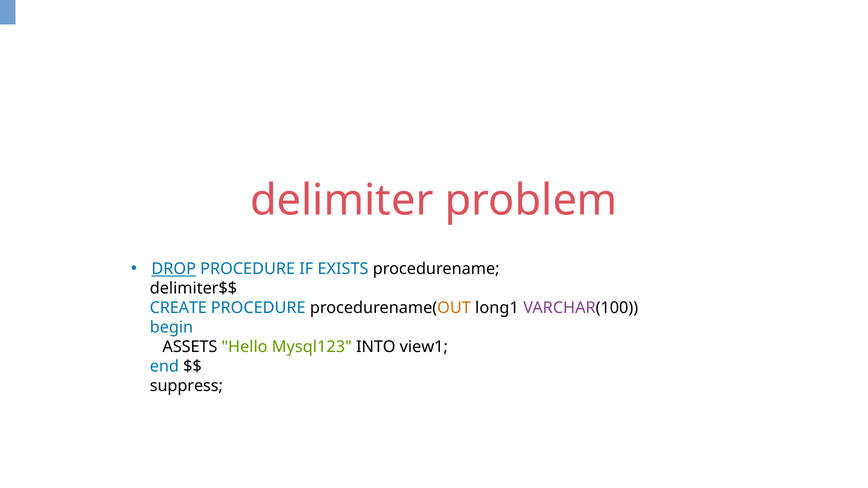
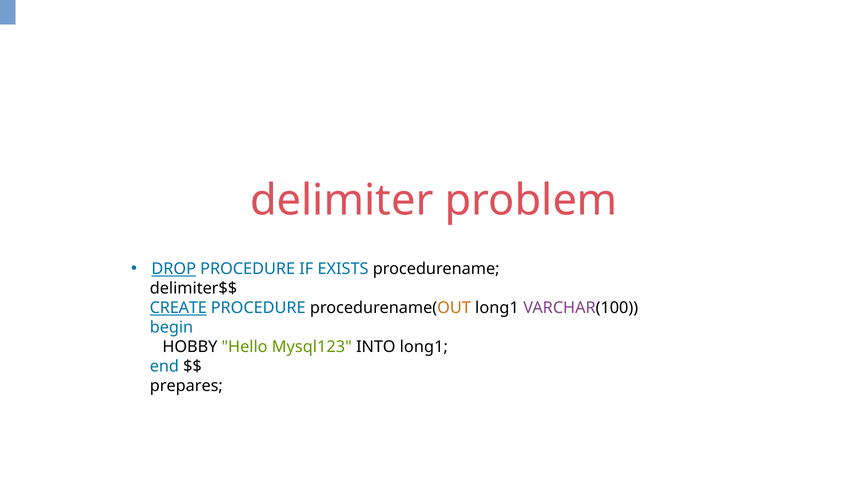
CREATE underline: none -> present
ASSETS: ASSETS -> HOBBY
INTO view1: view1 -> long1
suppress: suppress -> prepares
